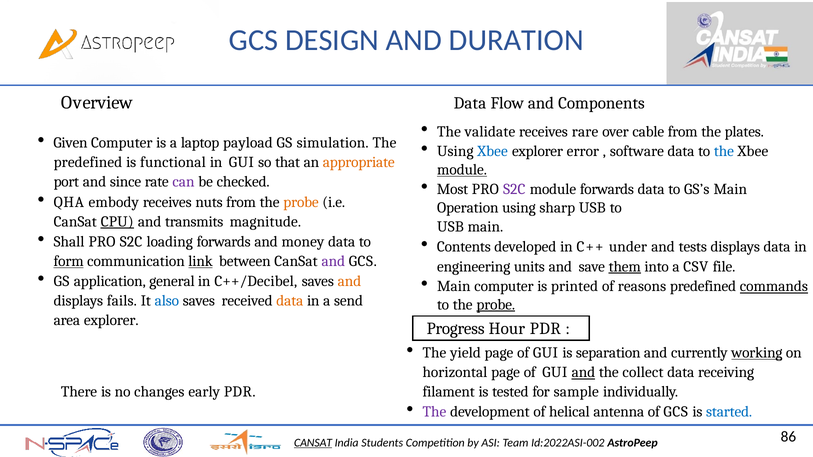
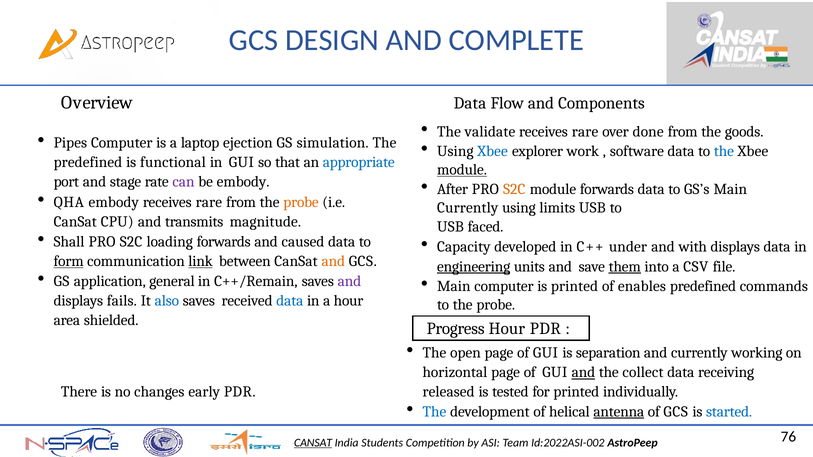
DURATION: DURATION -> COMPLETE
cable: cable -> done
plates: plates -> goods
Given: Given -> Pipes
payload: payload -> ejection
error: error -> work
appropriate colour: orange -> blue
since: since -> stage
be checked: checked -> embody
Most: Most -> After
S2C at (514, 190) colour: purple -> orange
nuts at (209, 202): nuts -> rare
Operation at (468, 208): Operation -> Currently
sharp: sharp -> limits
CPU underline: present -> none
USB main: main -> faced
money: money -> caused
Contents: Contents -> Capacity
tests: tests -> with
and at (333, 261) colour: purple -> orange
engineering underline: none -> present
C++/Decibel: C++/Decibel -> C++/Remain
and at (349, 282) colour: orange -> purple
reasons: reasons -> enables
commands underline: present -> none
data at (290, 301) colour: orange -> blue
a send: send -> hour
probe at (496, 305) underline: present -> none
area explorer: explorer -> shielded
yield: yield -> open
working underline: present -> none
filament: filament -> released
for sample: sample -> printed
The at (434, 412) colour: purple -> blue
antenna underline: none -> present
86: 86 -> 76
